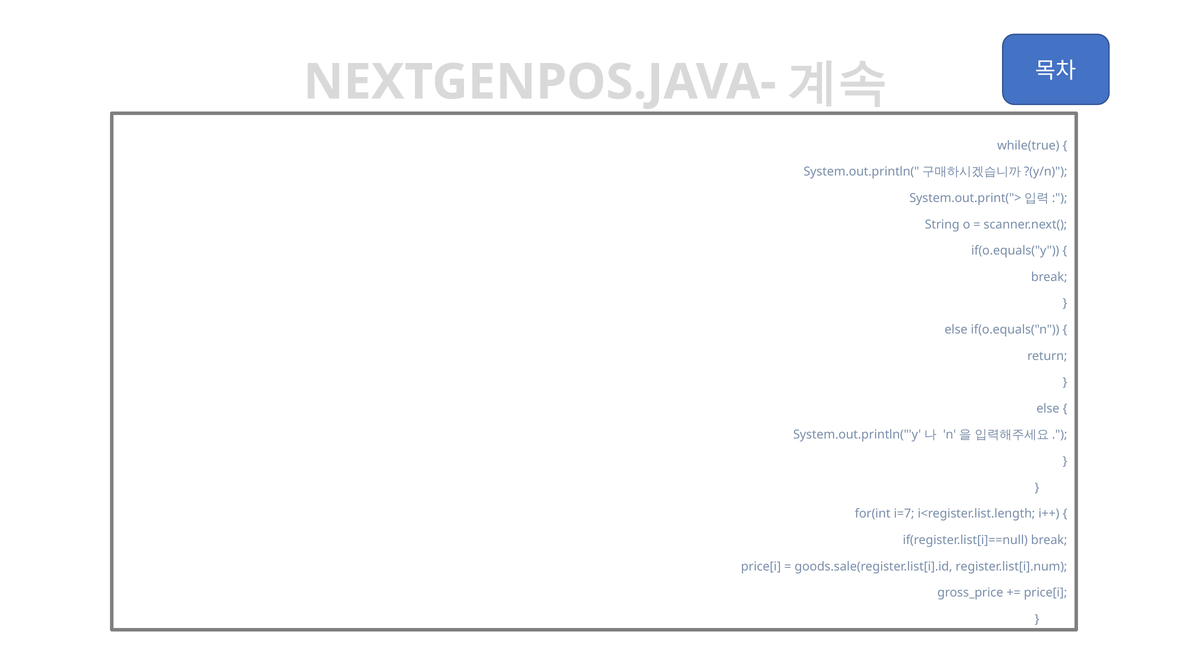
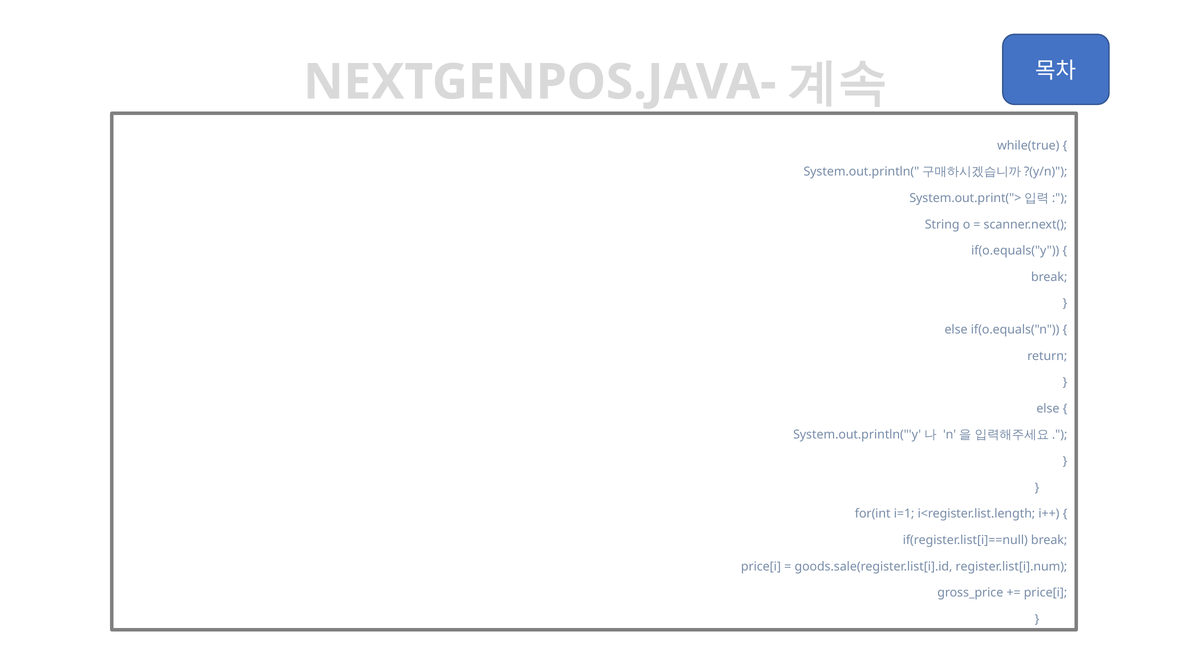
i=7: i=7 -> i=1
